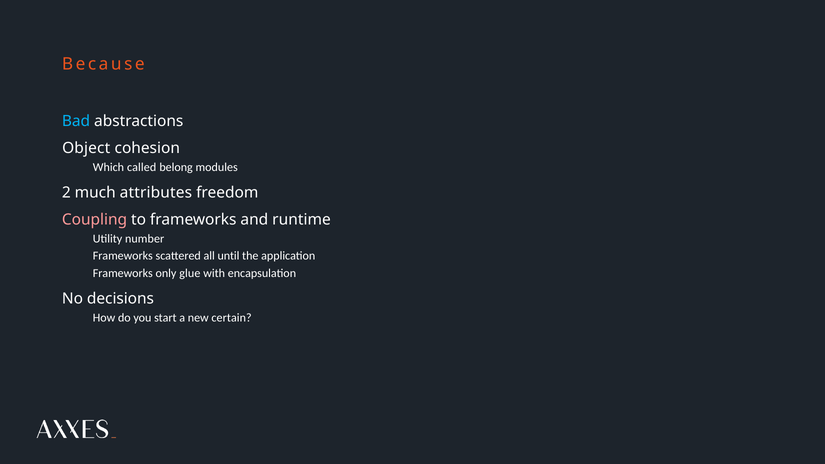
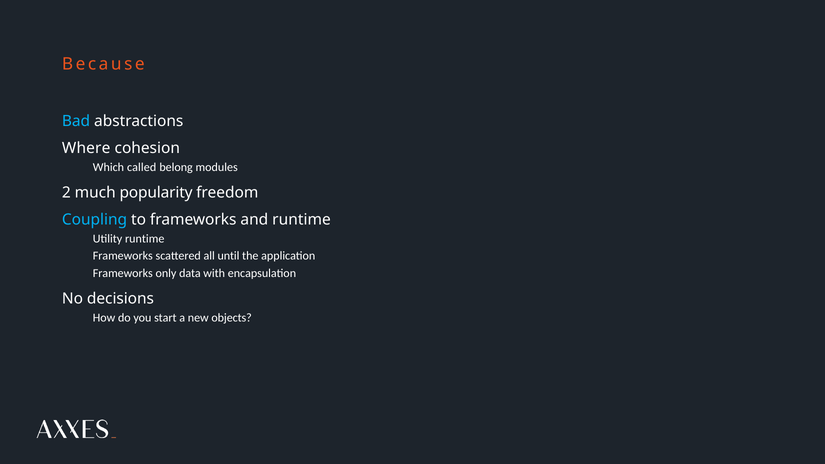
Object: Object -> Where
attributes: attributes -> popularity
Coupling colour: pink -> light blue
Utility number: number -> runtime
glue: glue -> data
certain: certain -> objects
